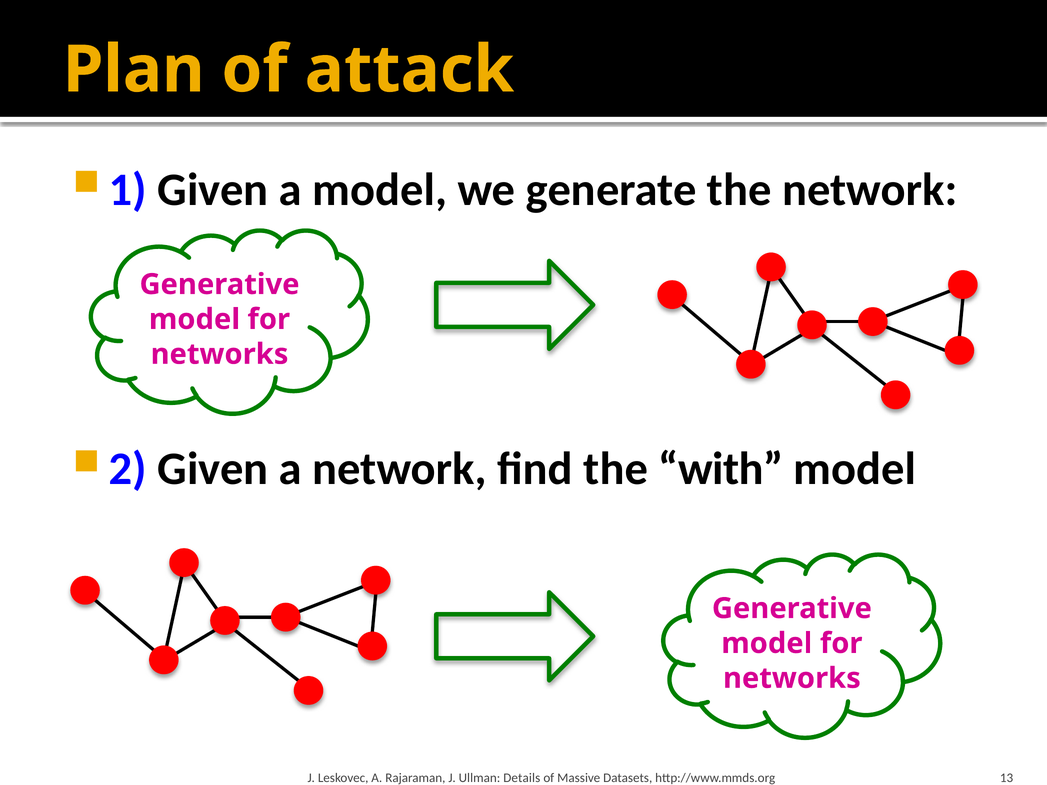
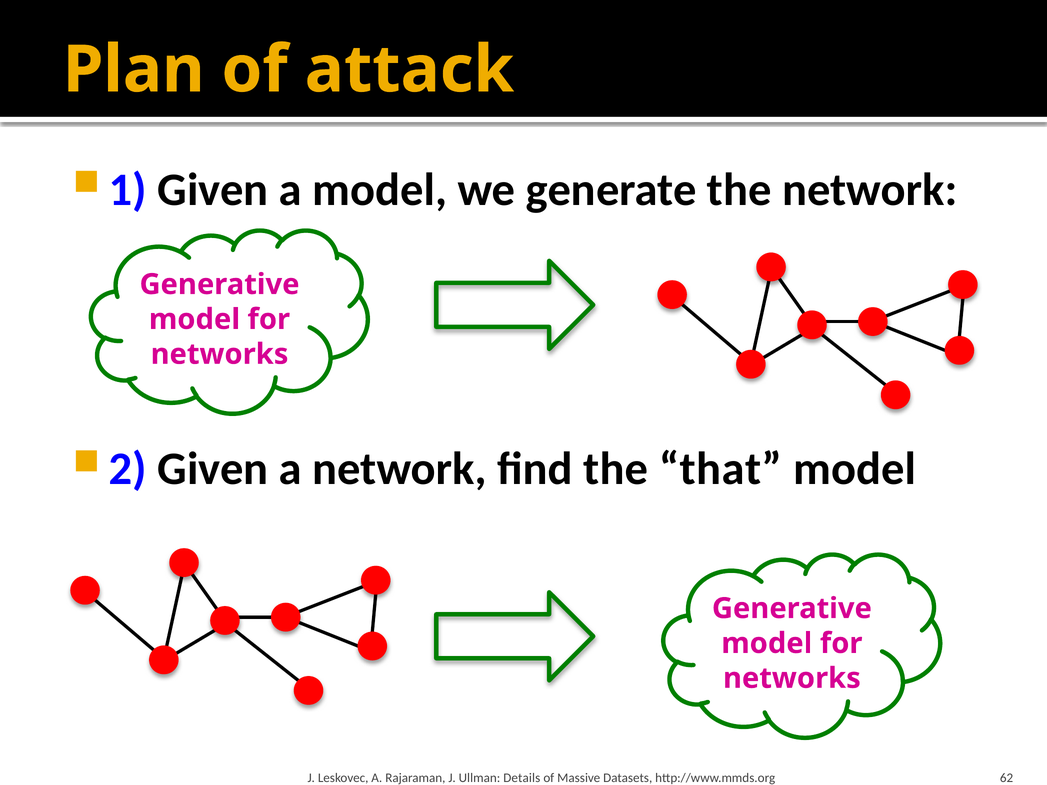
with: with -> that
13: 13 -> 62
